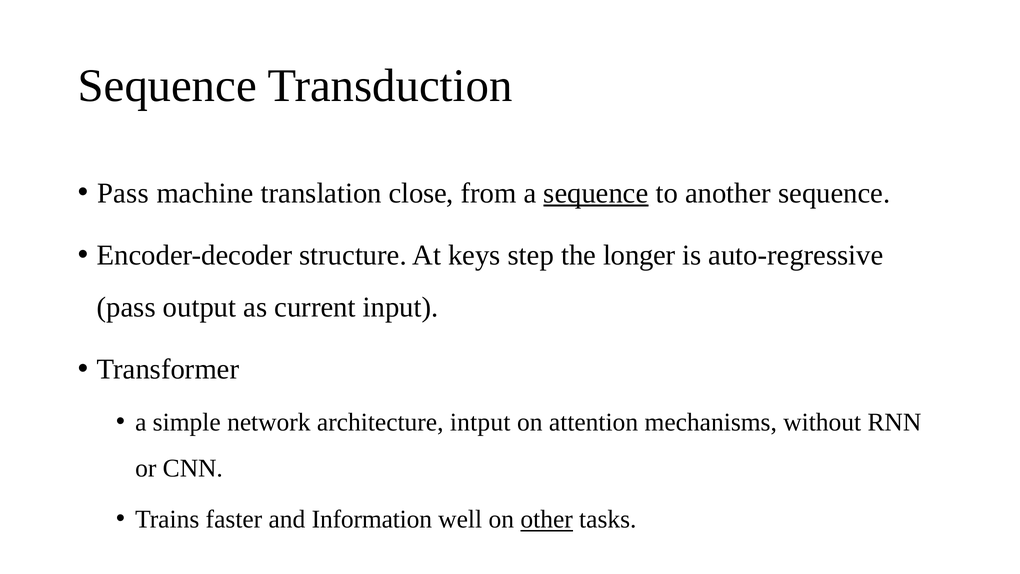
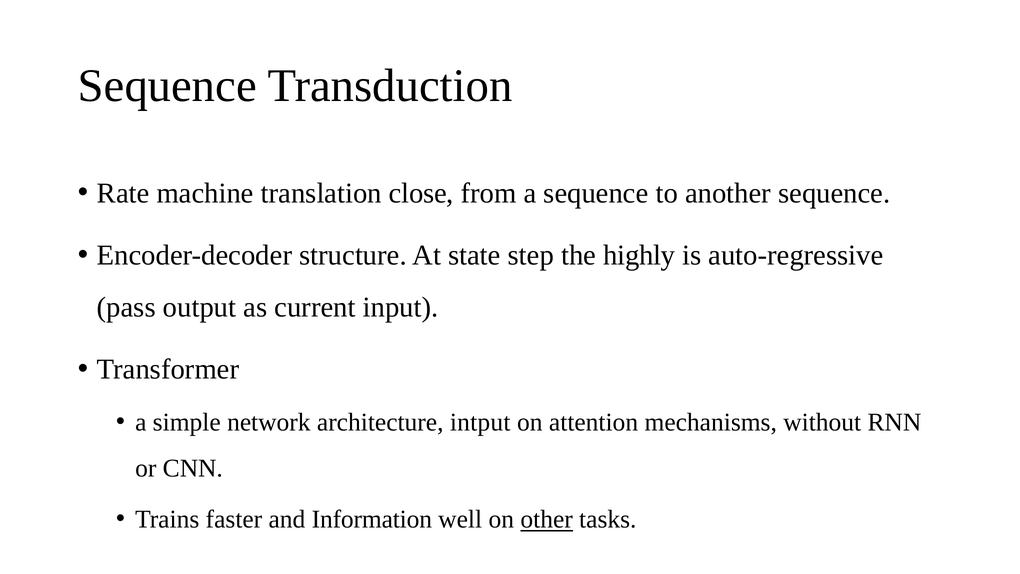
Pass at (123, 193): Pass -> Rate
sequence at (596, 193) underline: present -> none
keys: keys -> state
longer: longer -> highly
